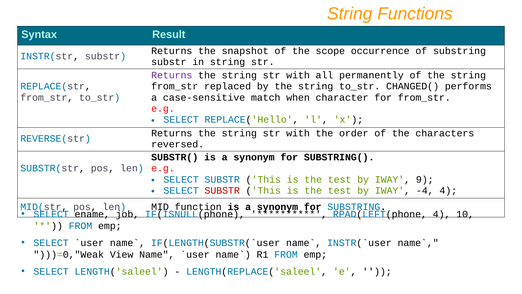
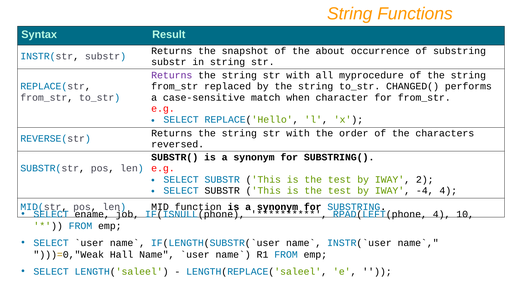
scope: scope -> about
permanently: permanently -> myprocedure
9: 9 -> 2
SUBSTR at (222, 190) colour: red -> black
View: View -> Hall
